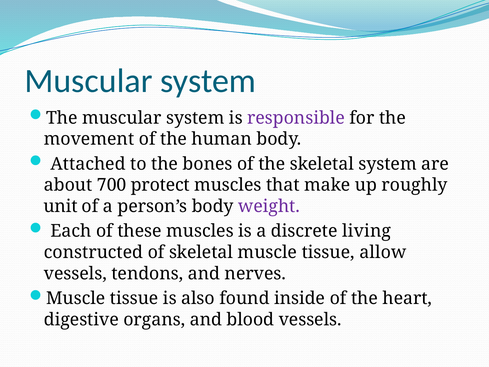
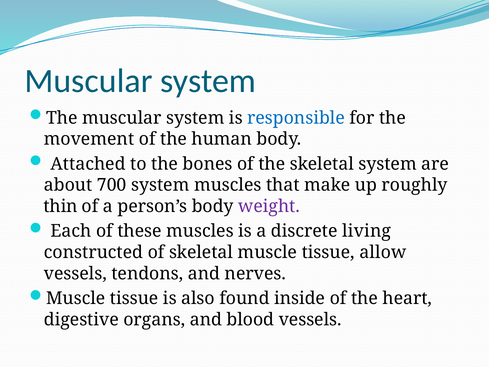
responsible colour: purple -> blue
700 protect: protect -> system
unit: unit -> thin
